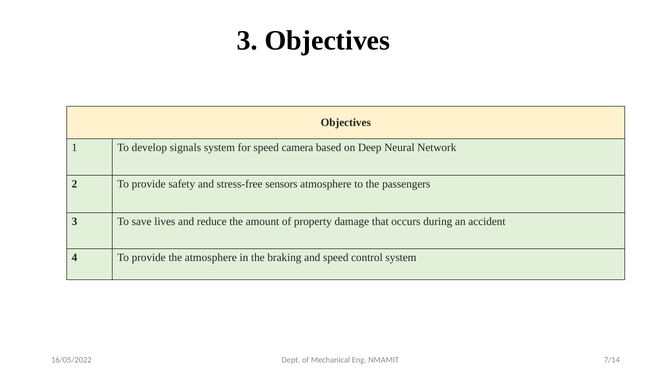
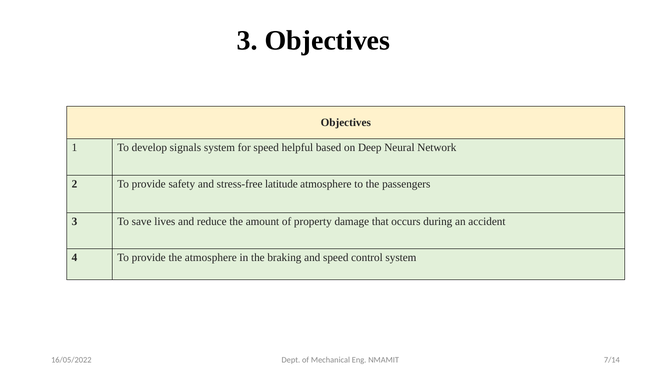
camera: camera -> helpful
sensors: sensors -> latitude
